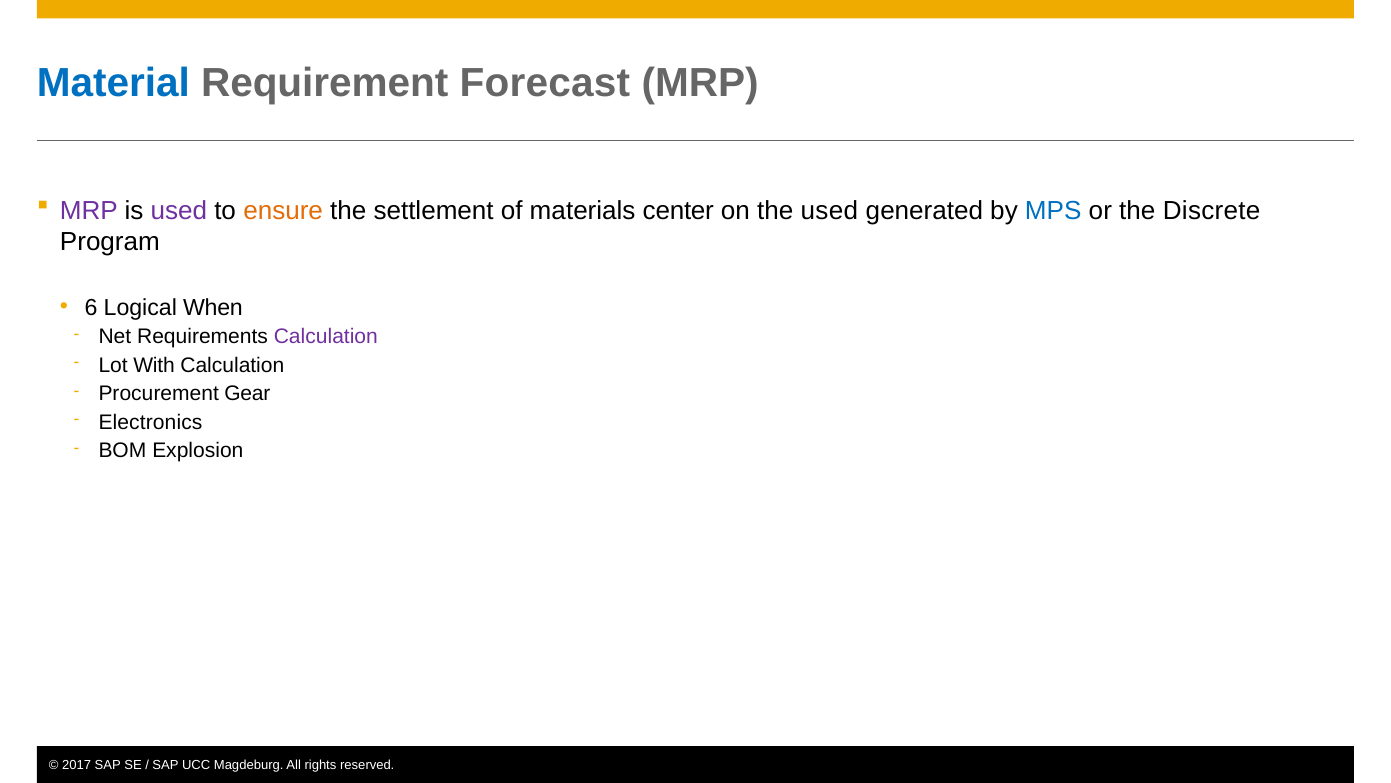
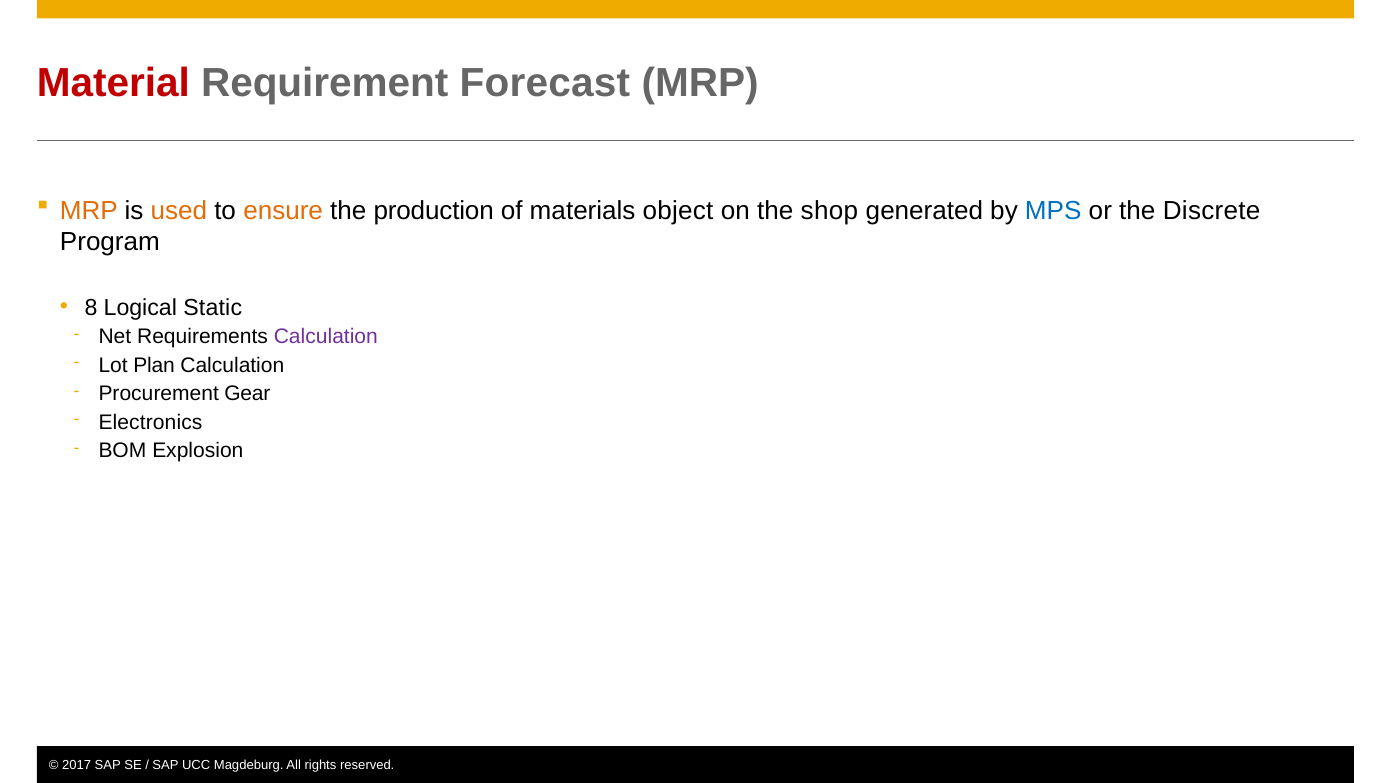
Material colour: blue -> red
MRP at (89, 210) colour: purple -> orange
used at (179, 210) colour: purple -> orange
settlement: settlement -> production
center: center -> object
the used: used -> shop
6: 6 -> 8
When: When -> Static
With: With -> Plan
